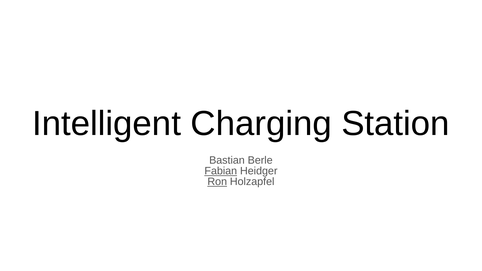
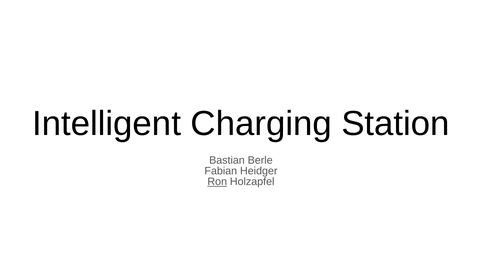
Fabian underline: present -> none
